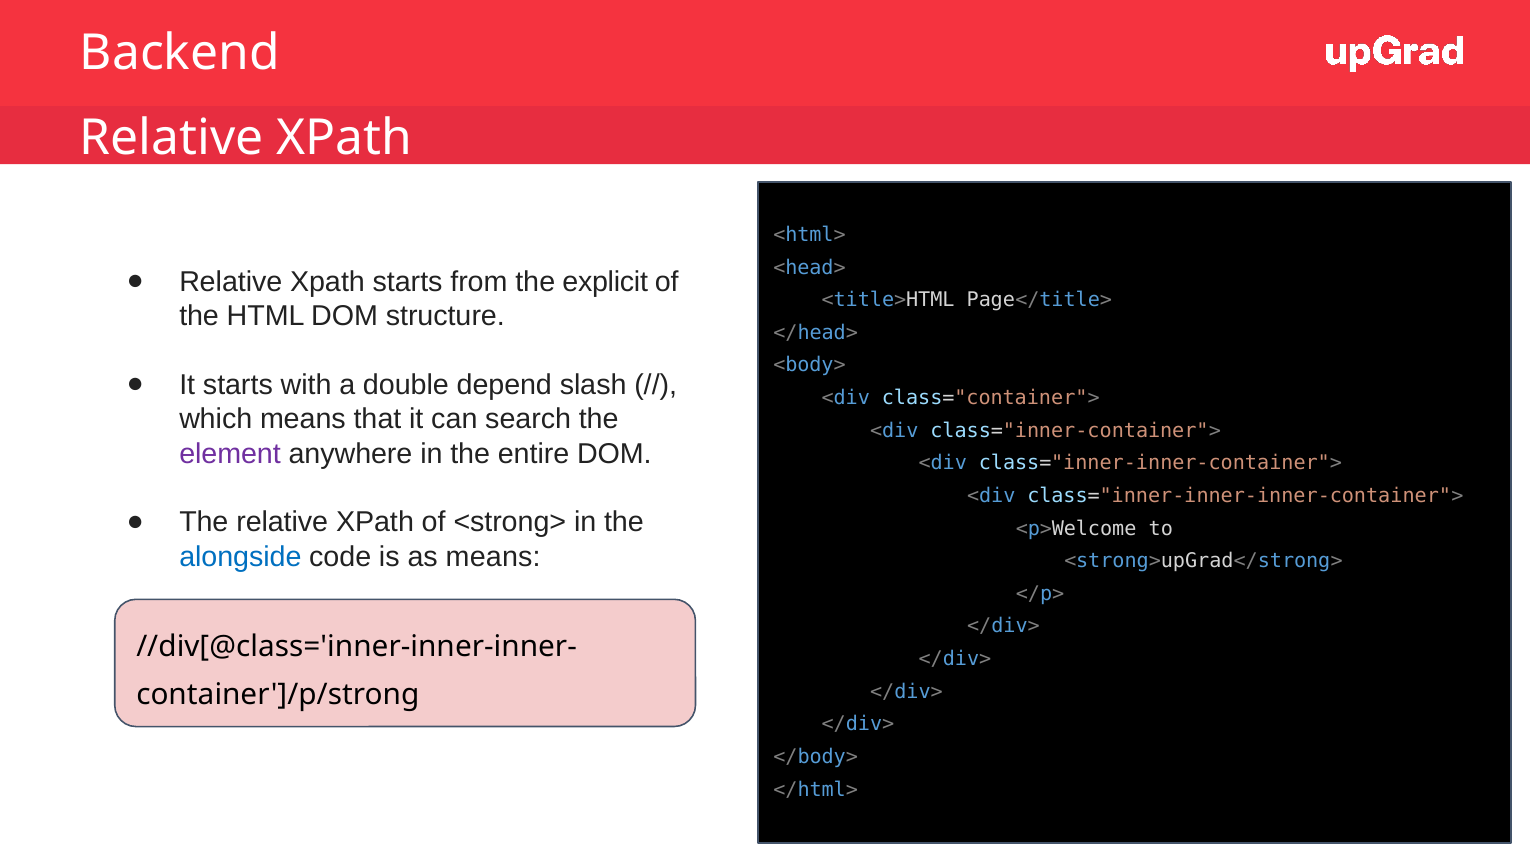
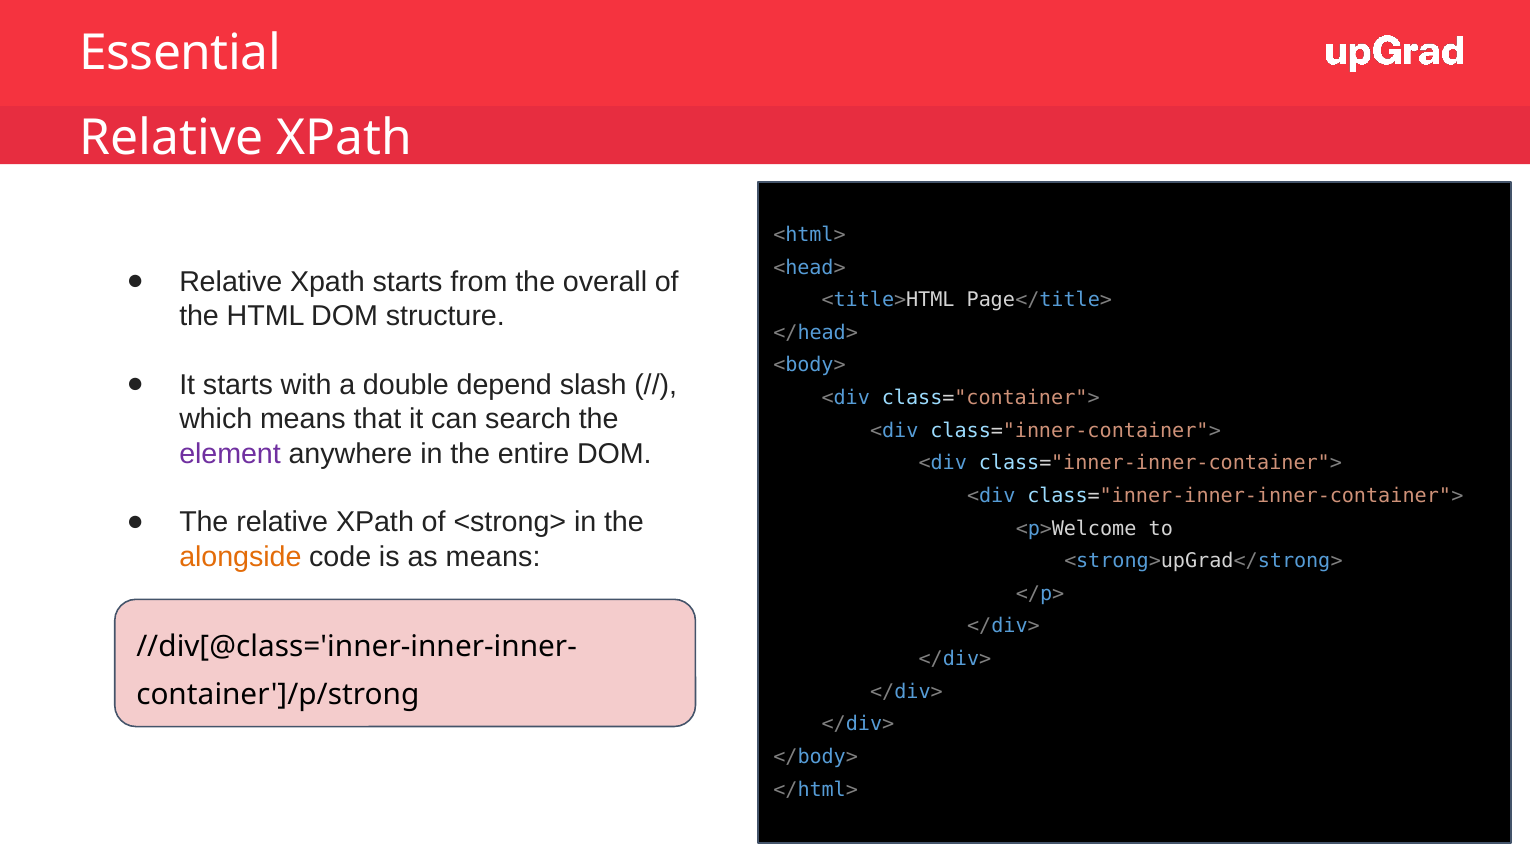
Backend: Backend -> Essential
explicit: explicit -> overall
alongside colour: blue -> orange
